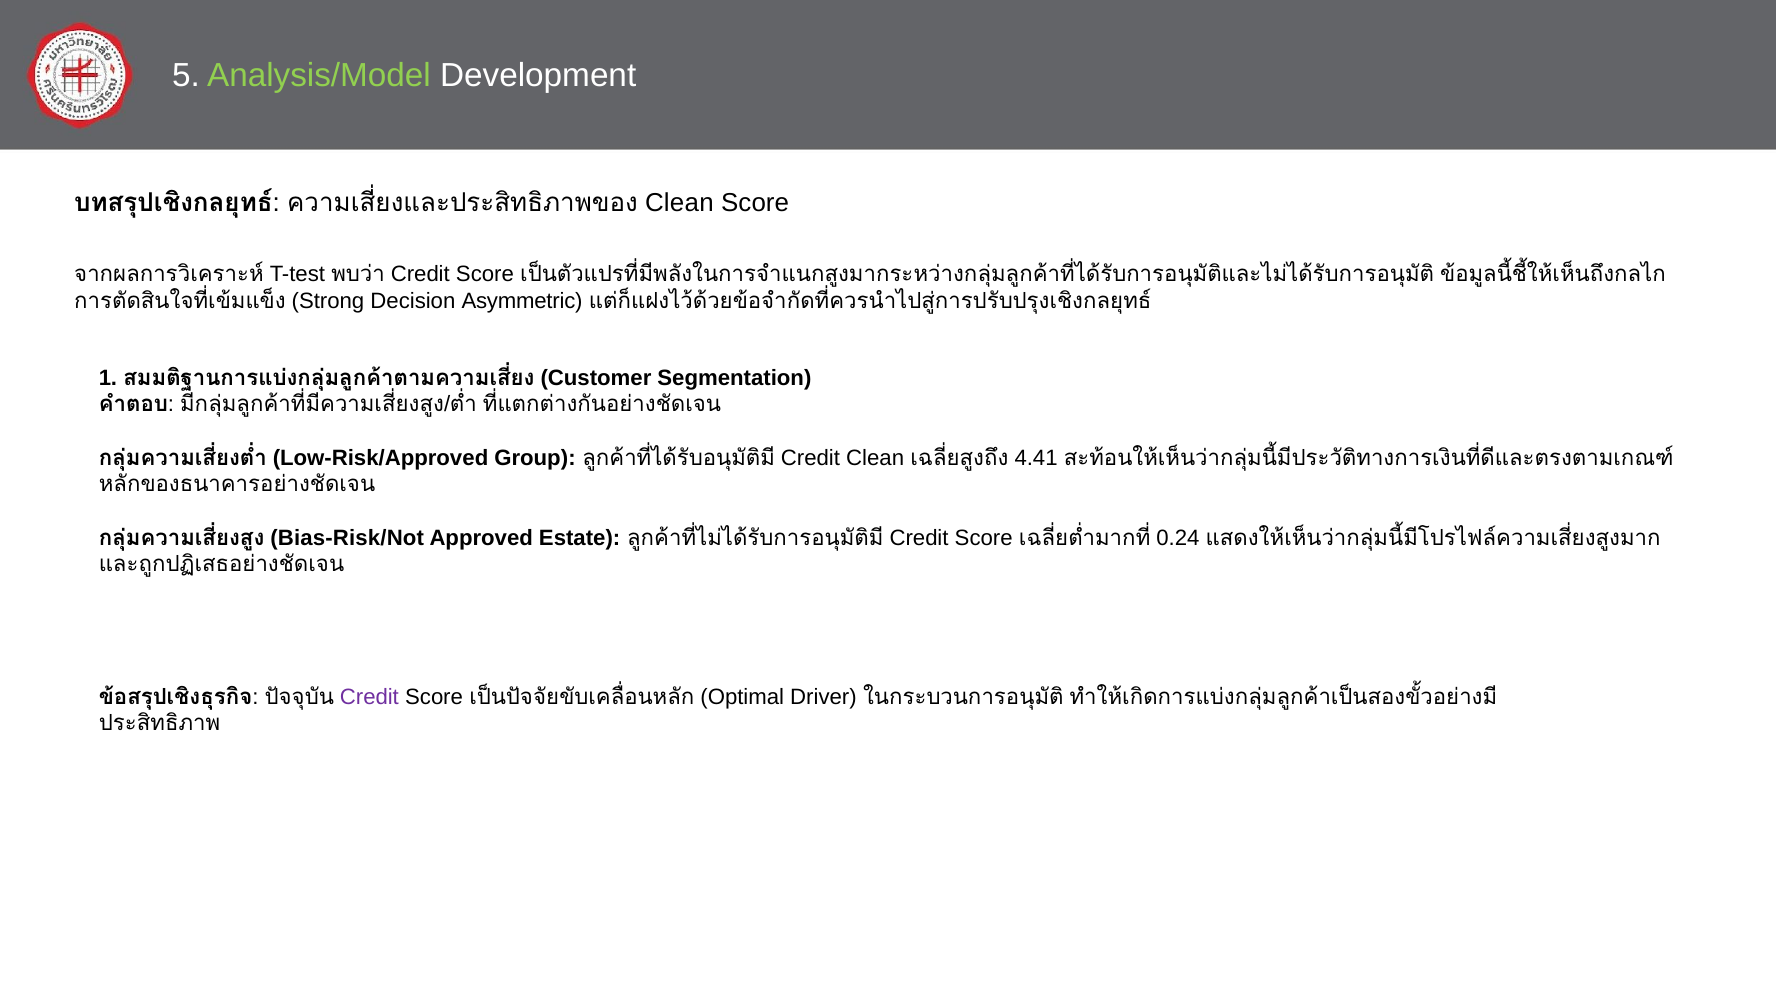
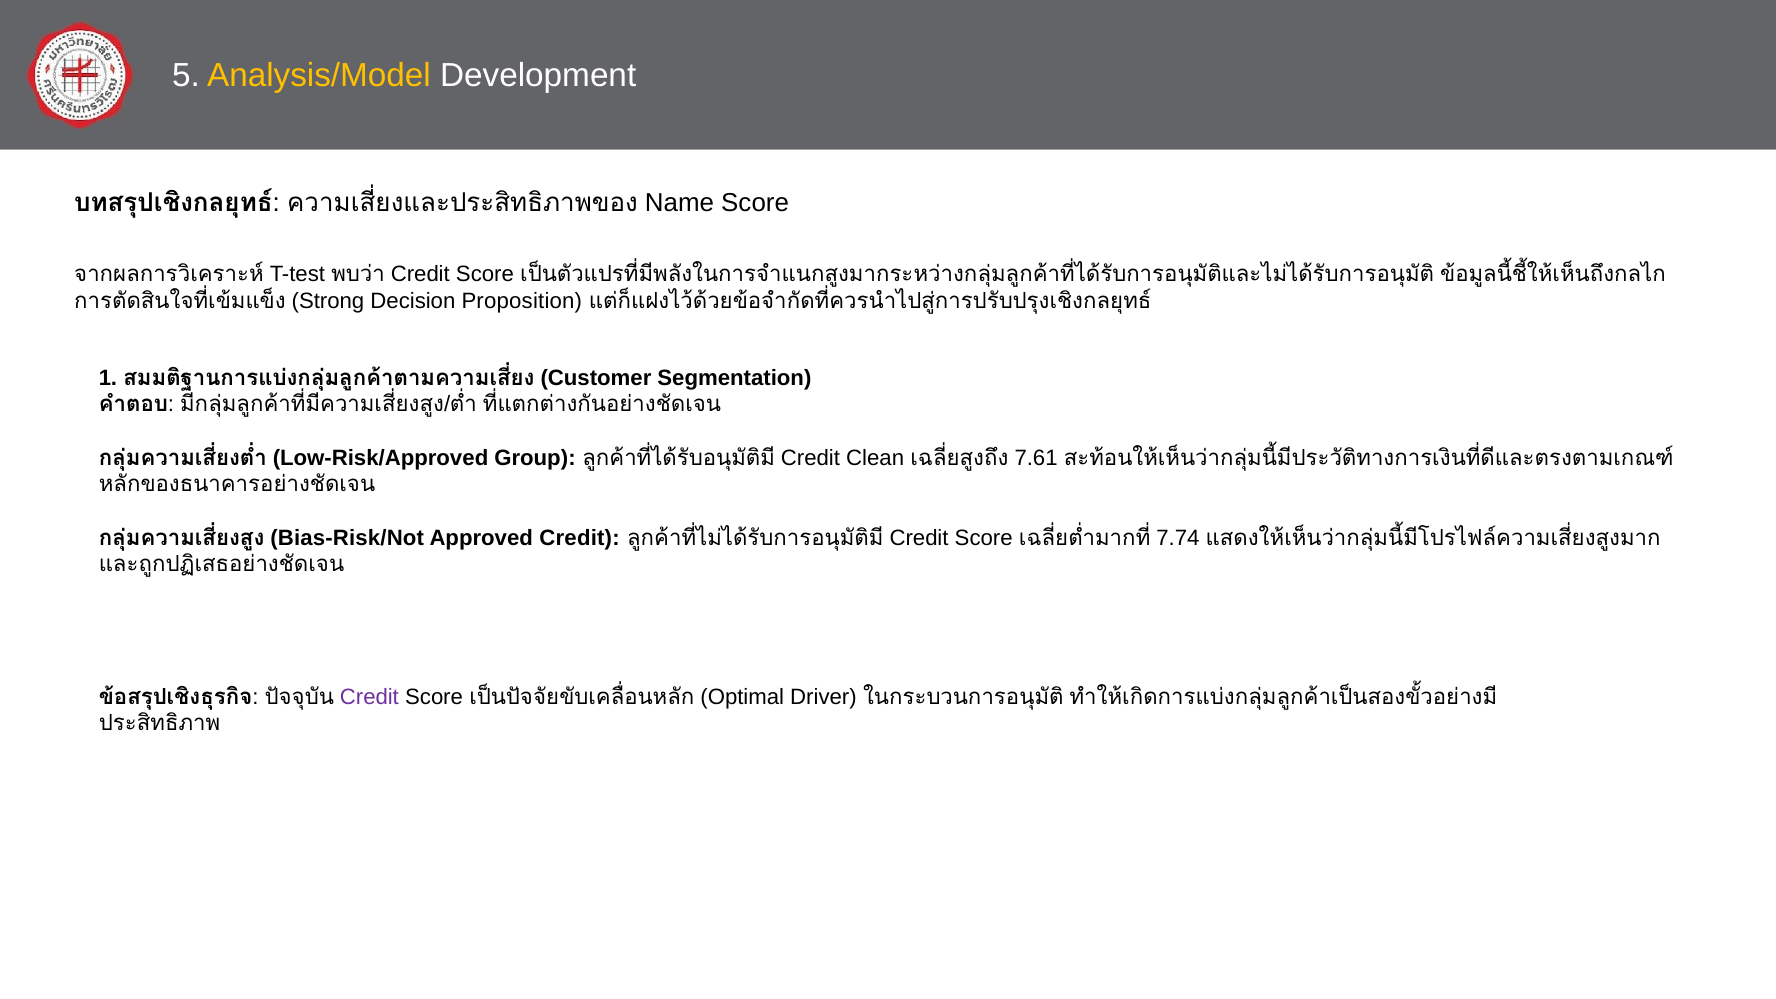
Analysis/Model colour: light green -> yellow
Clean at (679, 203): Clean -> Name
Asymmetric: Asymmetric -> Proposition
4.41: 4.41 -> 7.61
Approved Estate: Estate -> Credit
0.24: 0.24 -> 7.74
